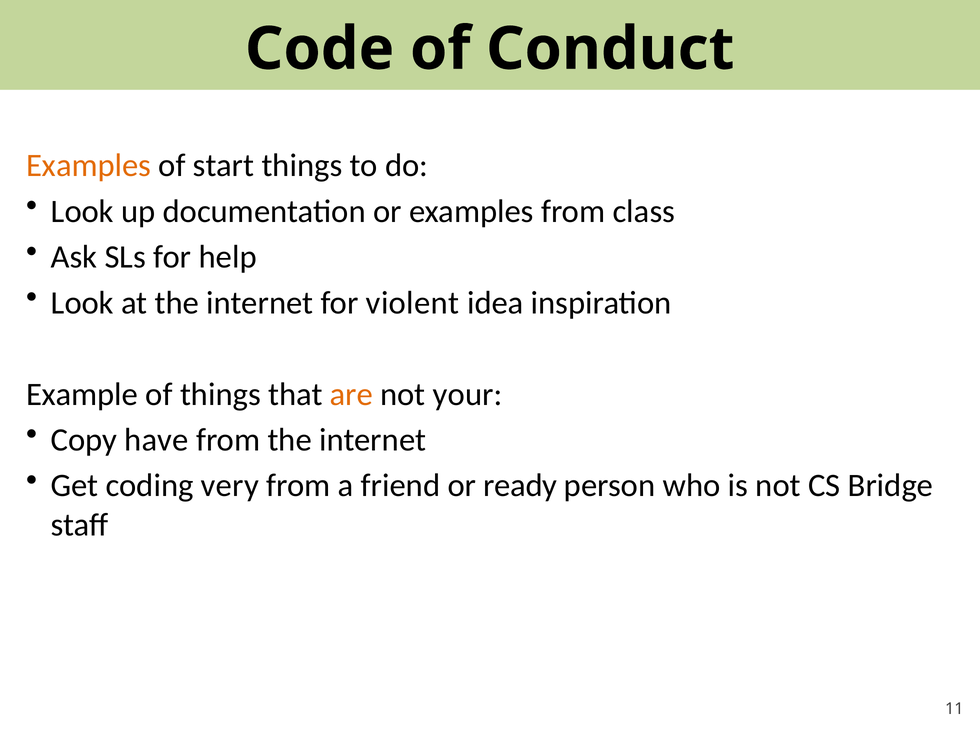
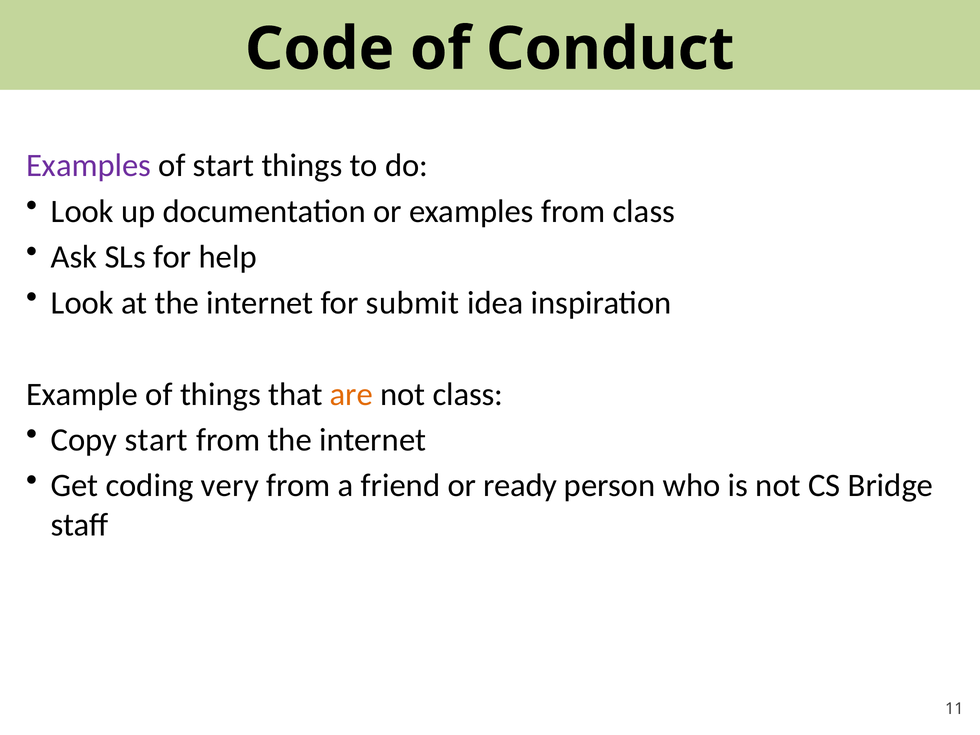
Examples at (89, 166) colour: orange -> purple
violent: violent -> submit
not your: your -> class
Copy have: have -> start
